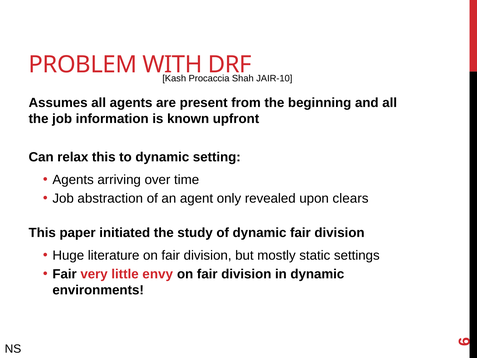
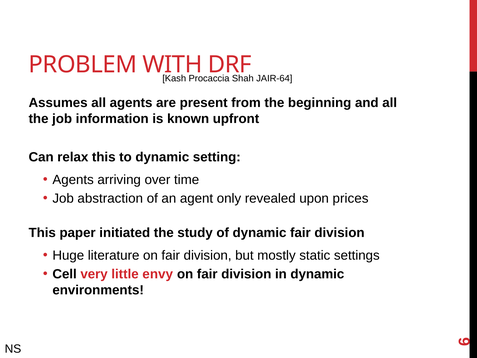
JAIR-10: JAIR-10 -> JAIR-64
clears: clears -> prices
Fair at (65, 274): Fair -> Cell
